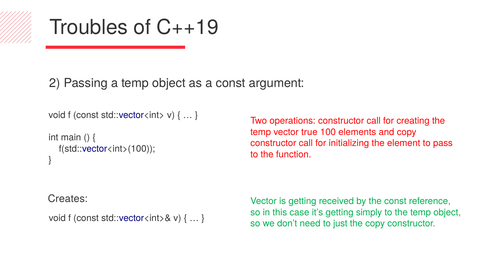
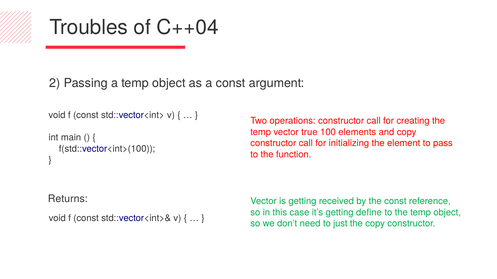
C++19: C++19 -> C++04
Creates: Creates -> Returns
simply: simply -> define
